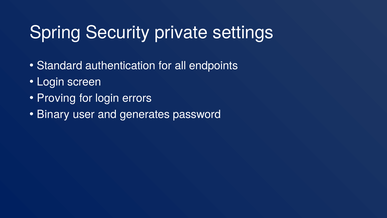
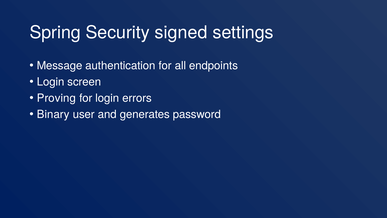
private: private -> signed
Standard: Standard -> Message
